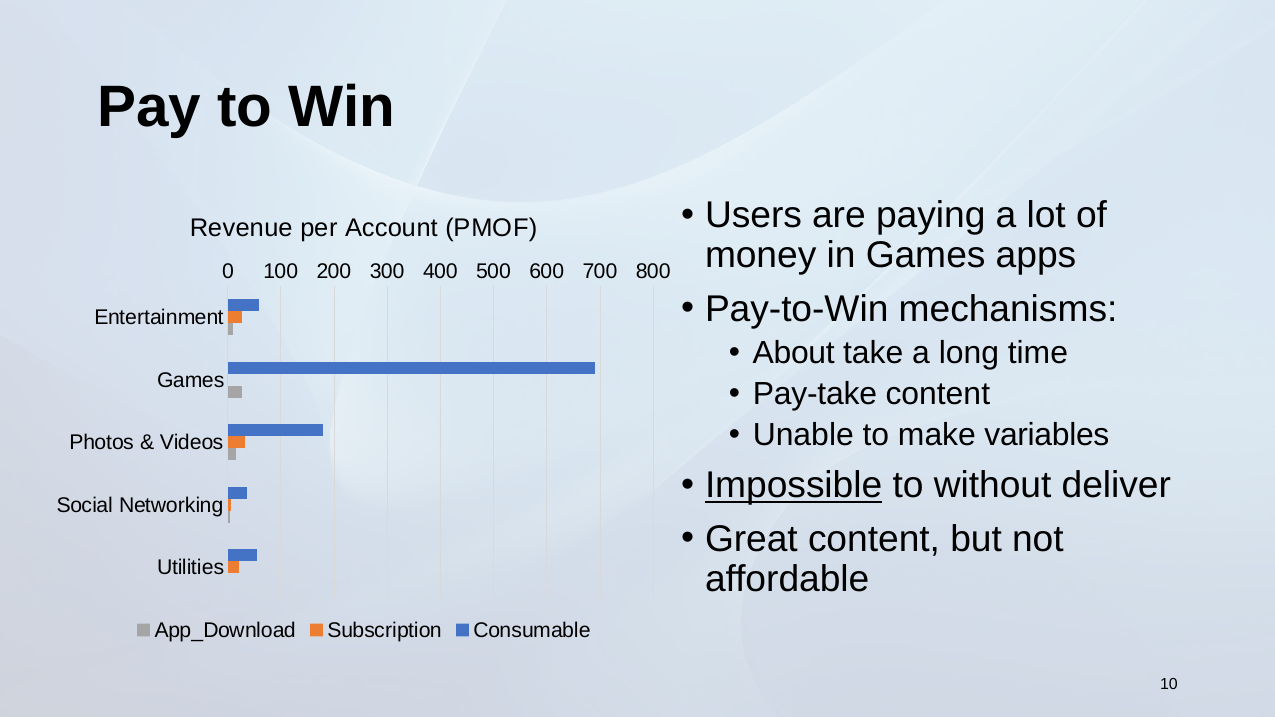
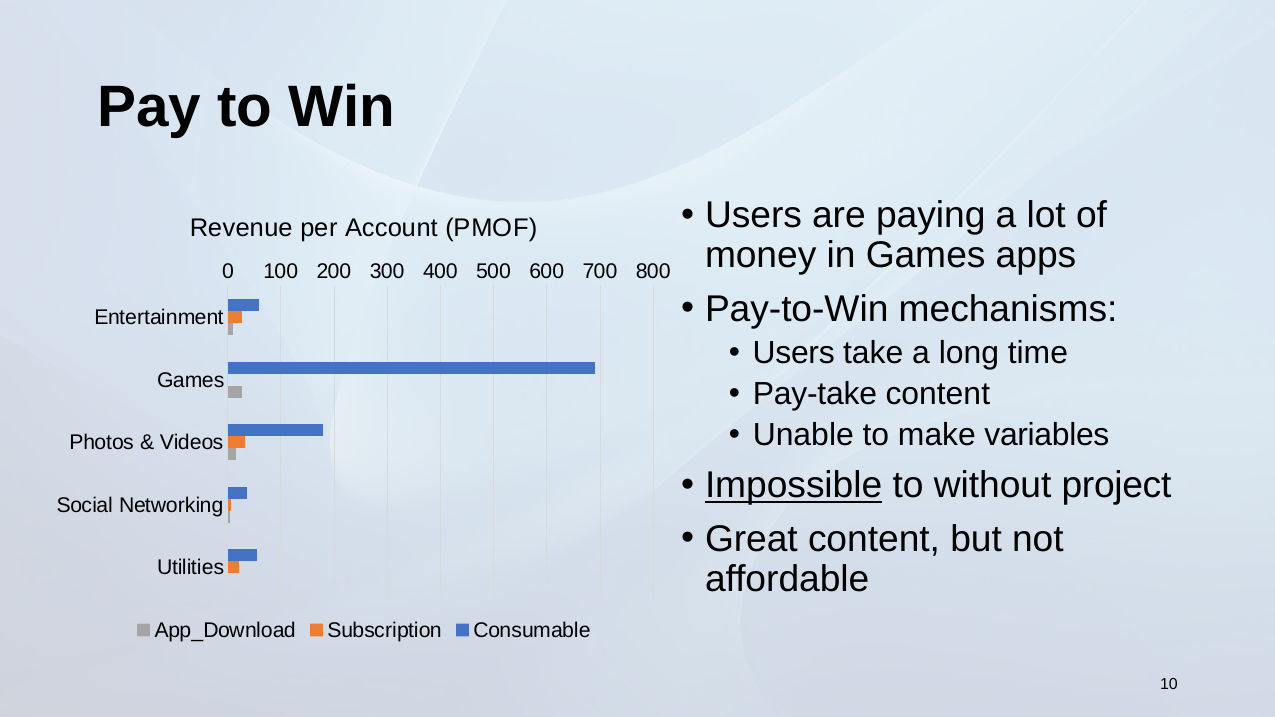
About at (794, 353): About -> Users
deliver: deliver -> project
